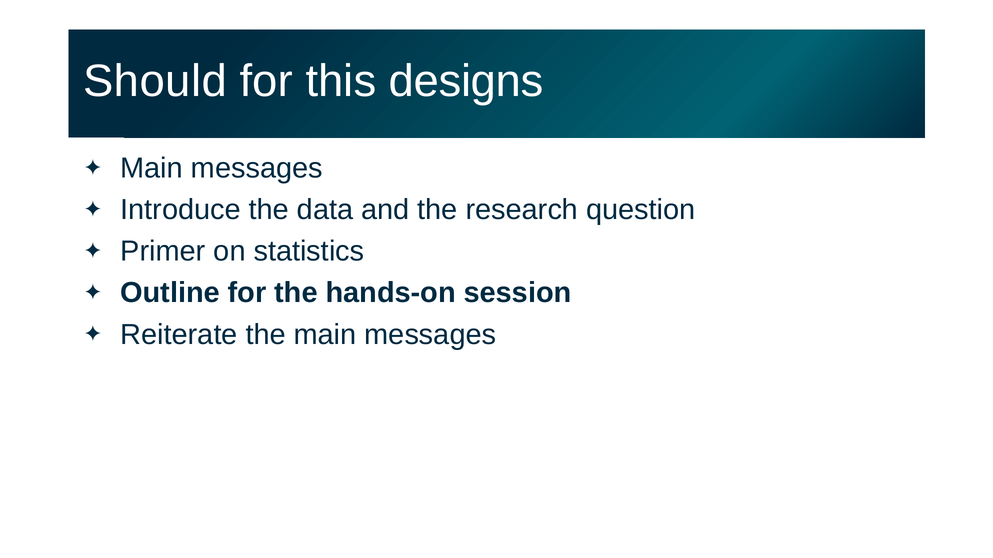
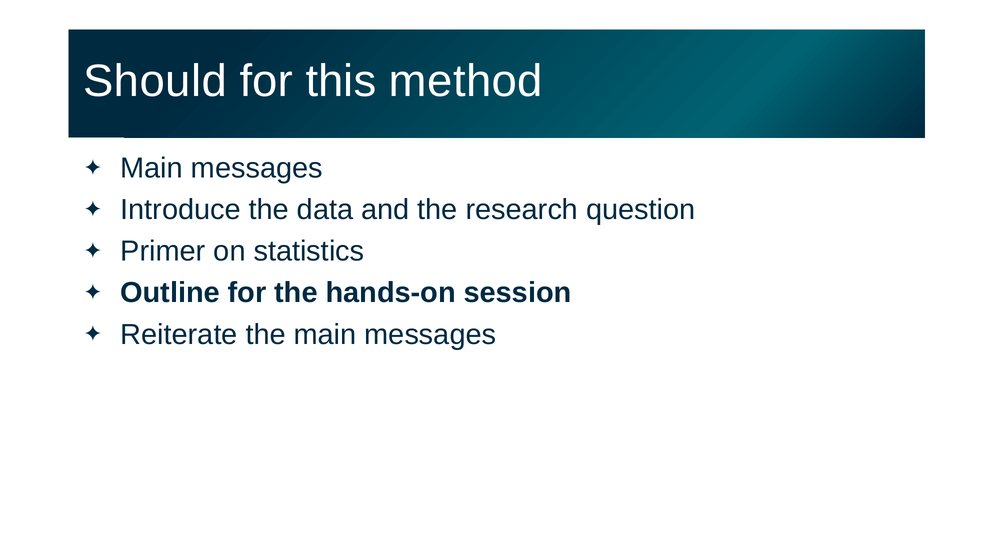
designs: designs -> method
